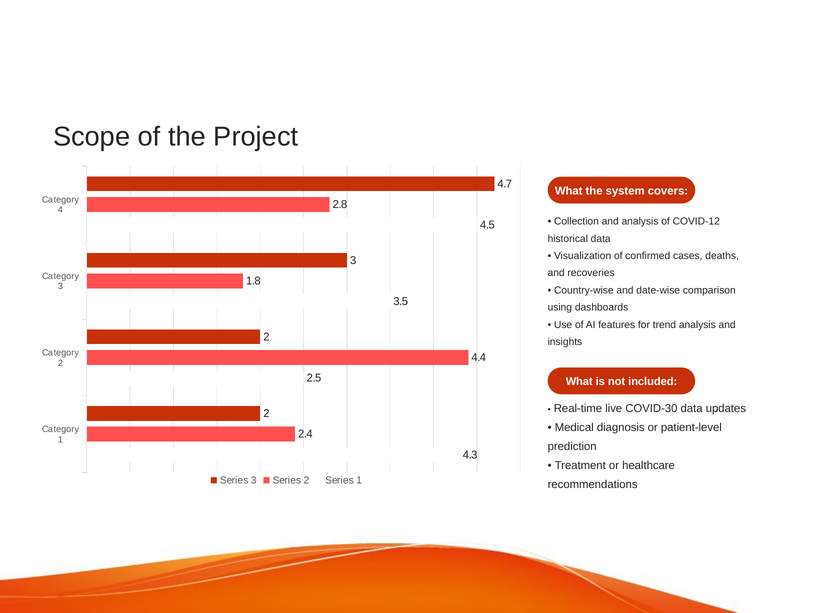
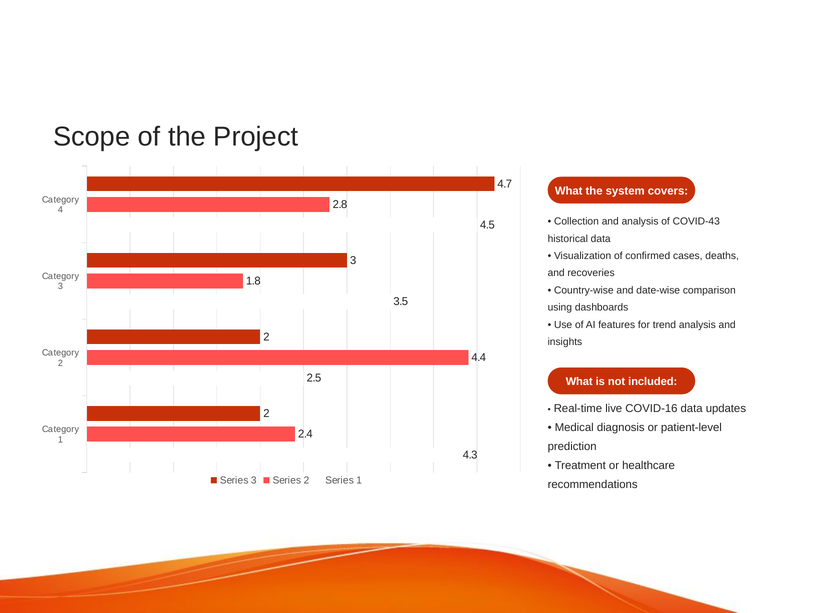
COVID-12: COVID-12 -> COVID-43
COVID-30: COVID-30 -> COVID-16
